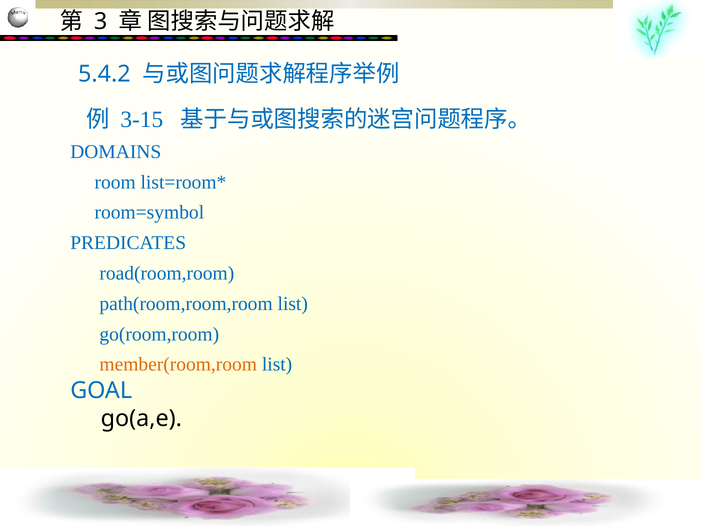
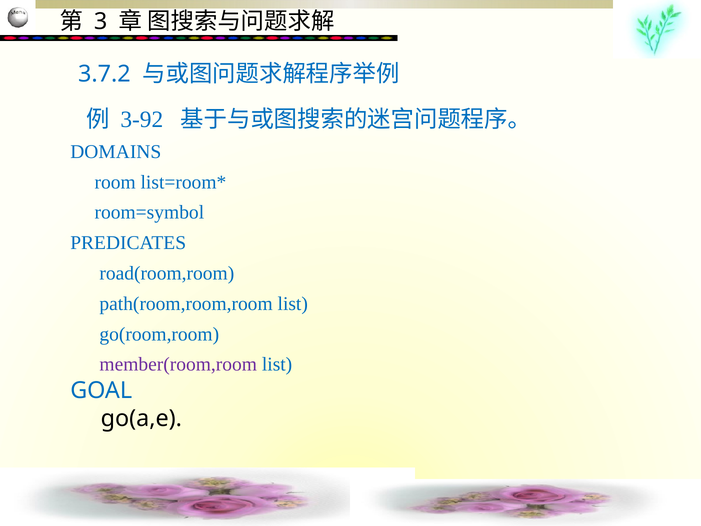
5.4.2: 5.4.2 -> 3.7.2
3-15: 3-15 -> 3-92
member(room,room colour: orange -> purple
